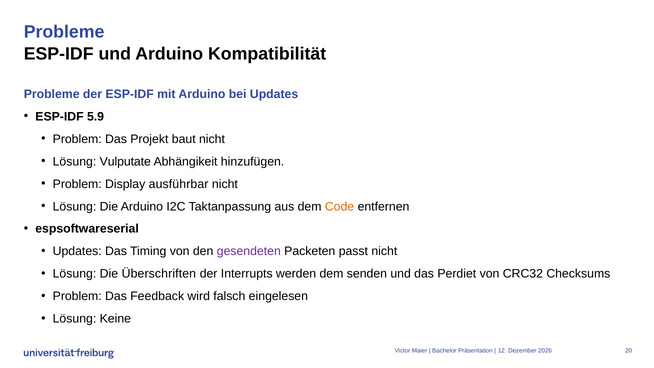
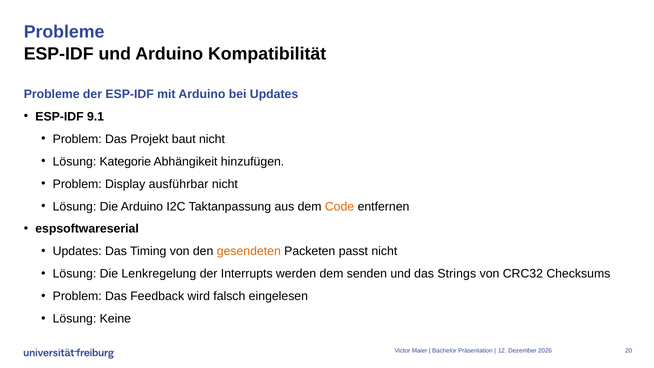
5.9: 5.9 -> 9.1
Vulputate: Vulputate -> Kategorie
gesendeten colour: purple -> orange
Überschriften: Überschriften -> Lenkregelung
Perdiet: Perdiet -> Strings
